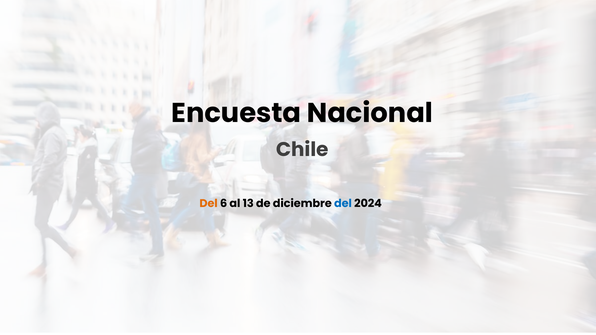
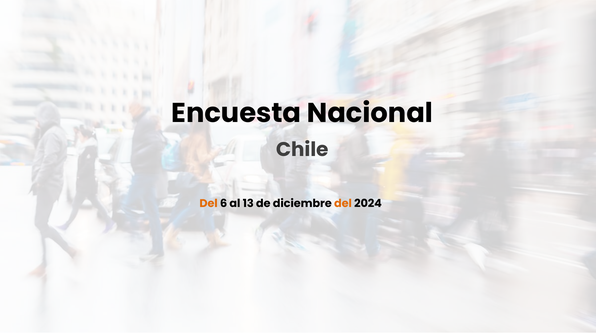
del at (343, 204) colour: blue -> orange
